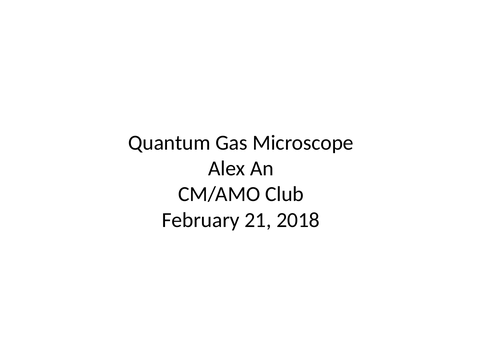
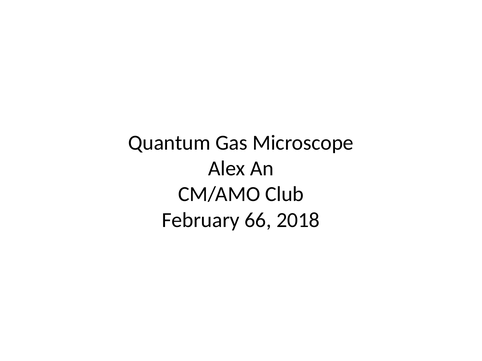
21: 21 -> 66
